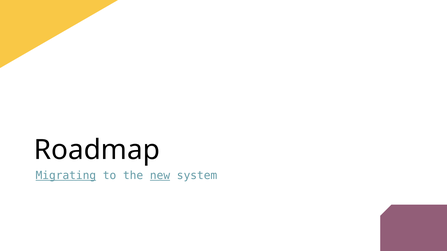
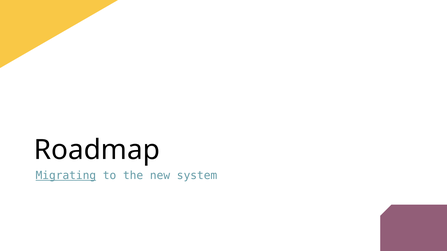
new underline: present -> none
